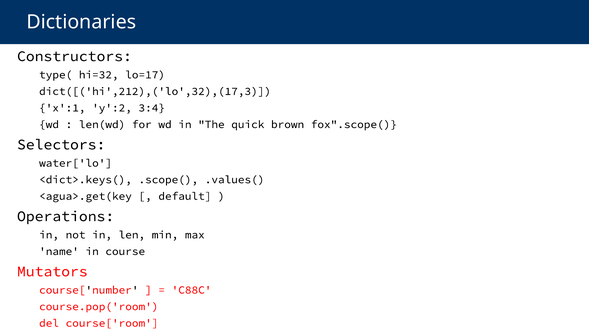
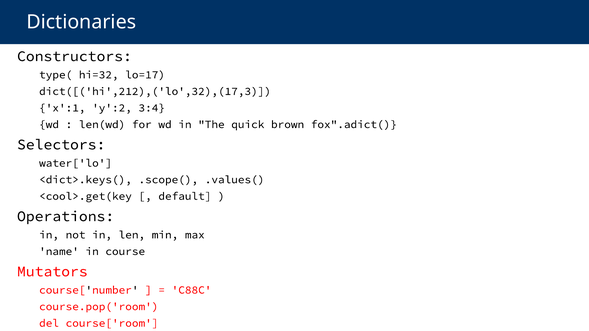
fox".scope(: fox".scope( -> fox".adict(
<agua>.get(key: <agua>.get(key -> <cool>.get(key
